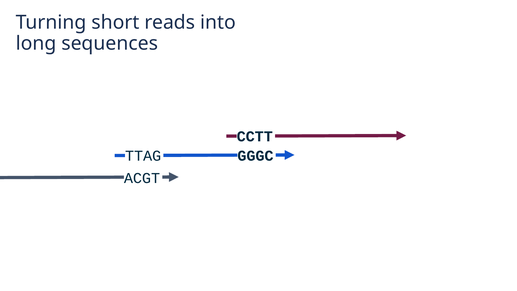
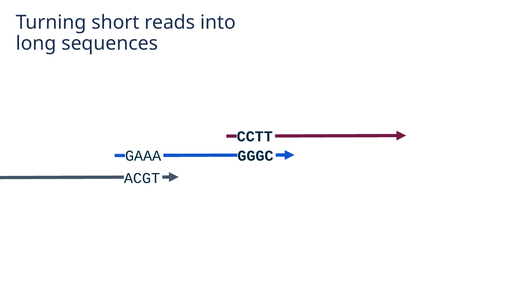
TTAG: TTAG -> GAAA
